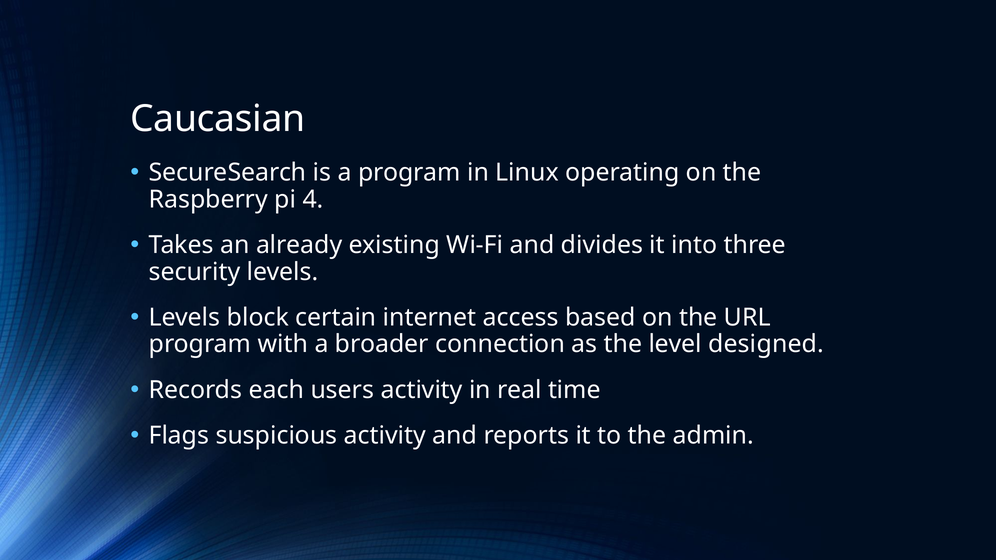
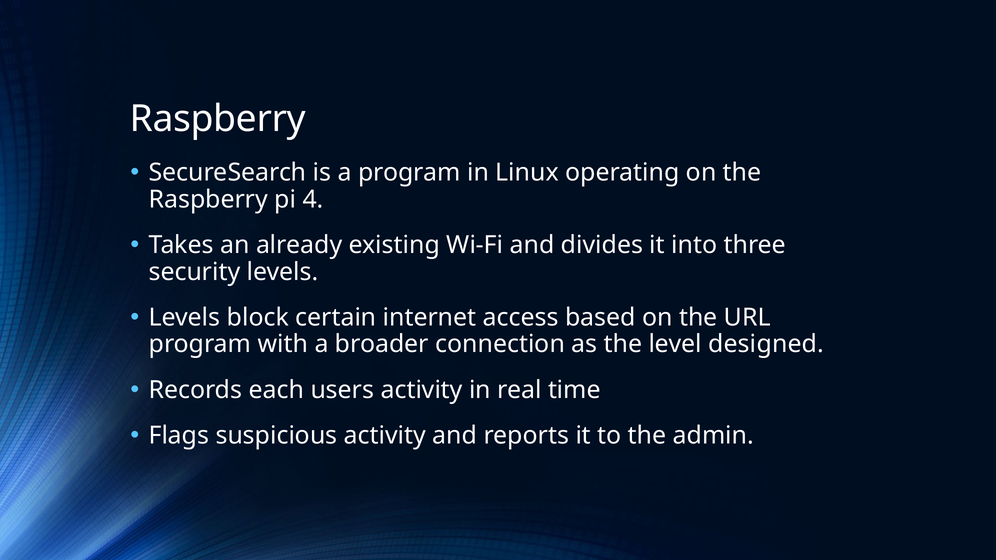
Caucasian at (218, 119): Caucasian -> Raspberry
